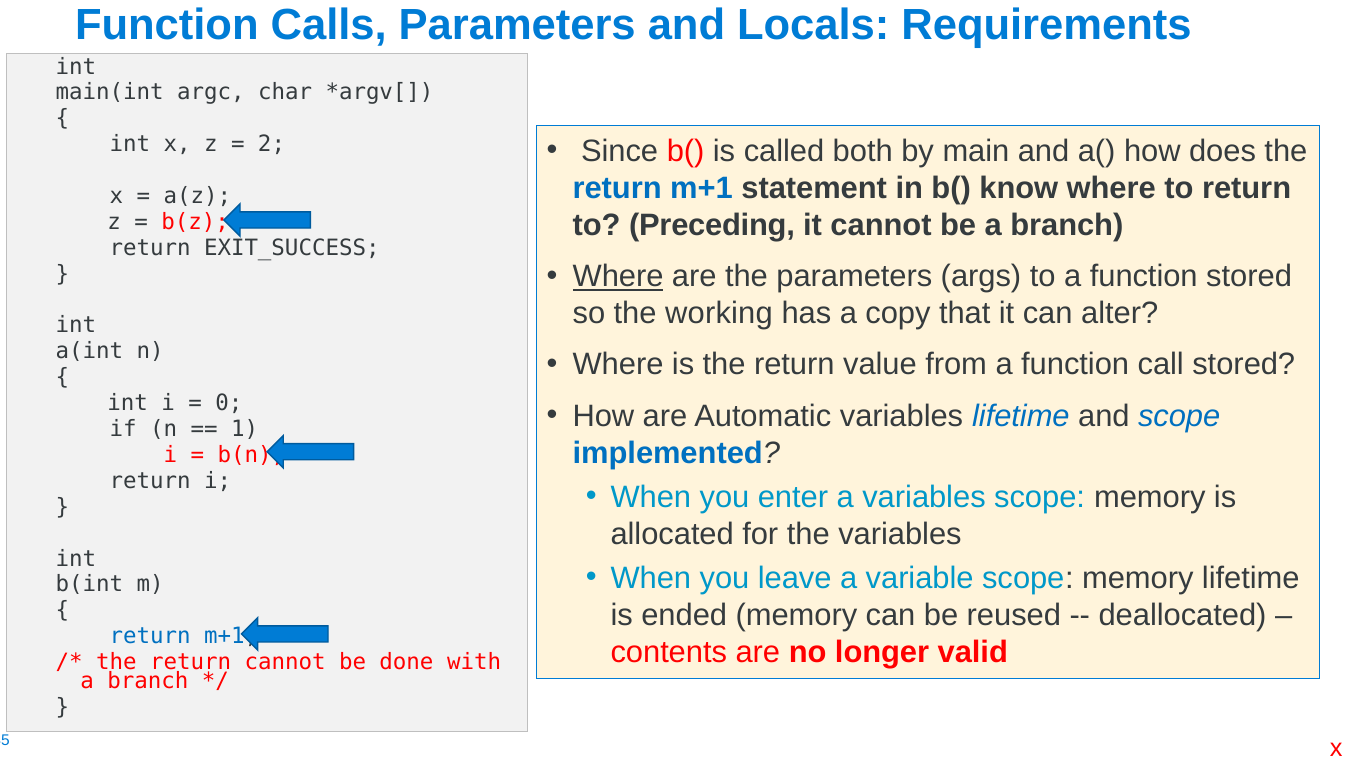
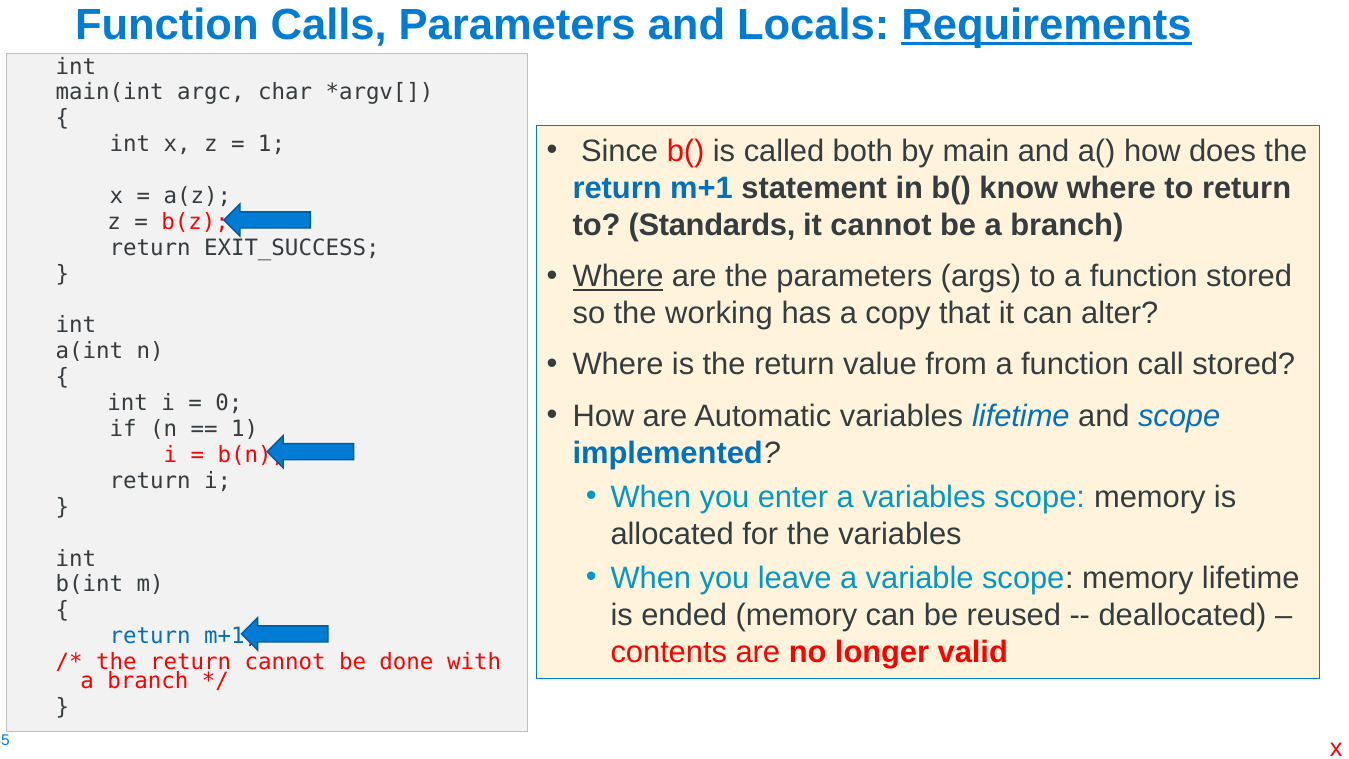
Requirements underline: none -> present
2 at (272, 144): 2 -> 1
Preceding: Preceding -> Standards
